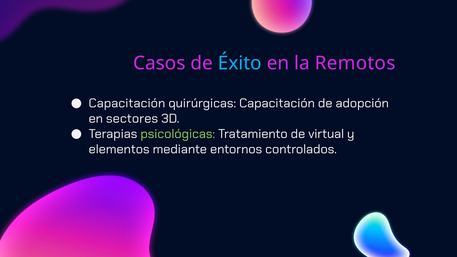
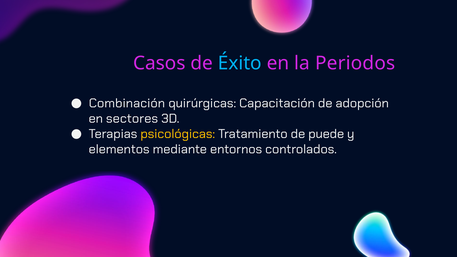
Remotos: Remotos -> Periodos
Capacitación at (127, 103): Capacitación -> Combinación
psicológicas colour: light green -> yellow
virtual: virtual -> puede
